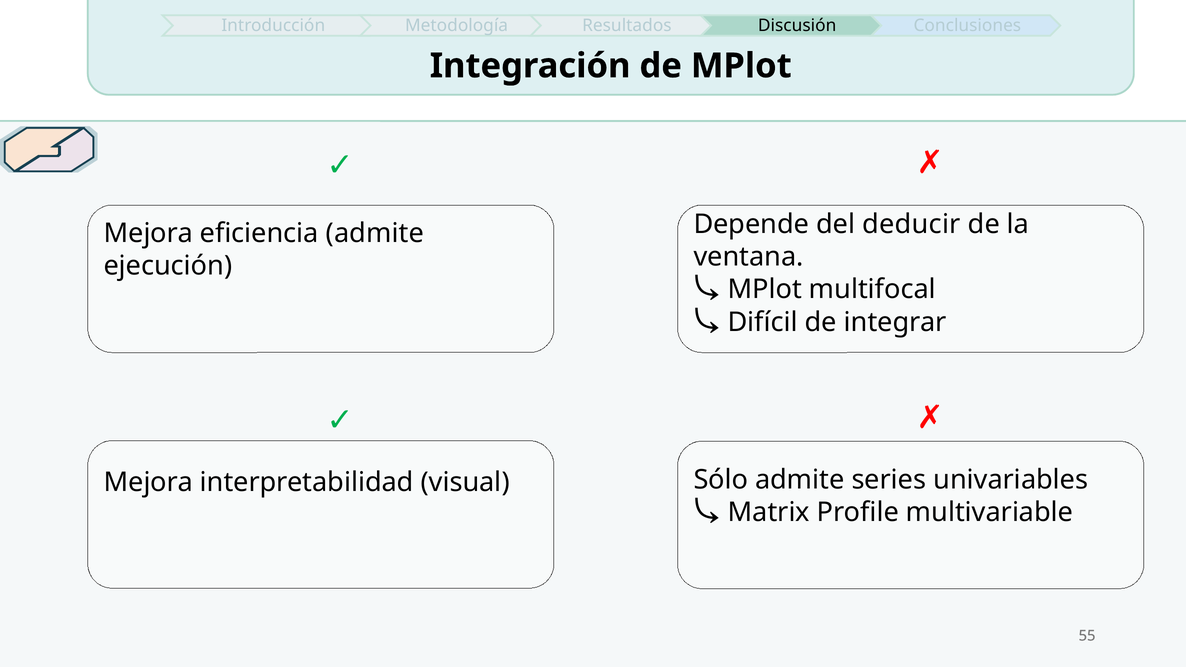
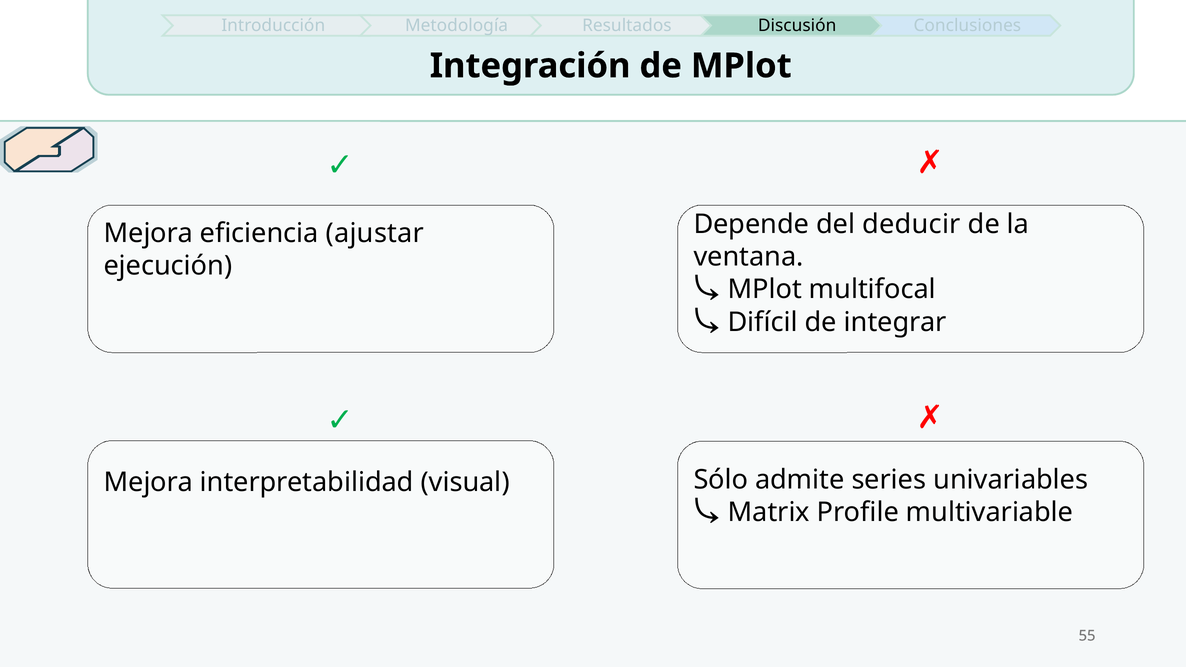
eficiencia admite: admite -> ajustar
